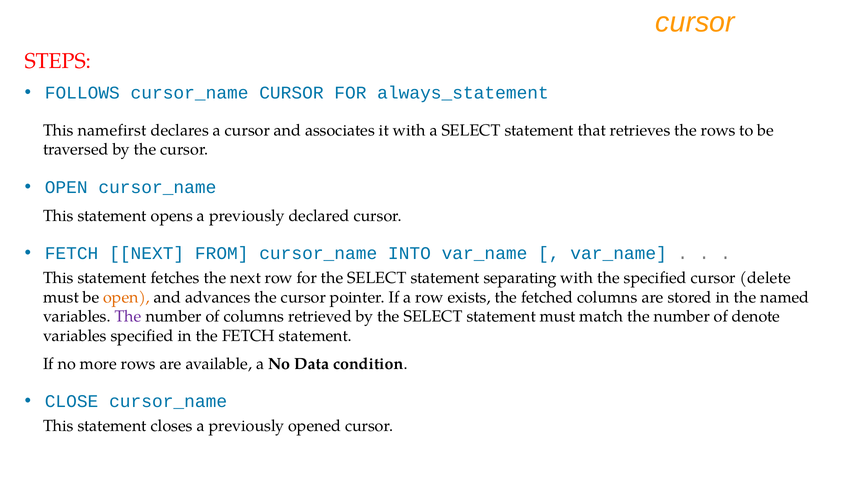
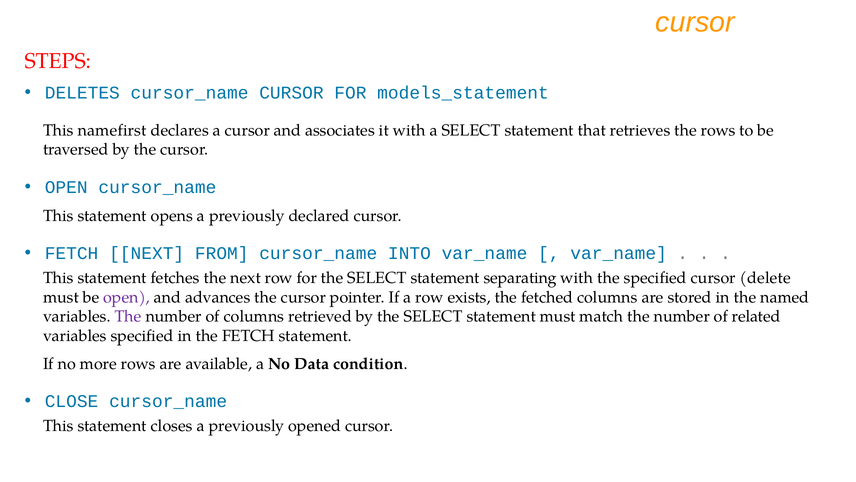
FOLLOWS: FOLLOWS -> DELETES
always_statement: always_statement -> models_statement
open at (127, 297) colour: orange -> purple
denote: denote -> related
